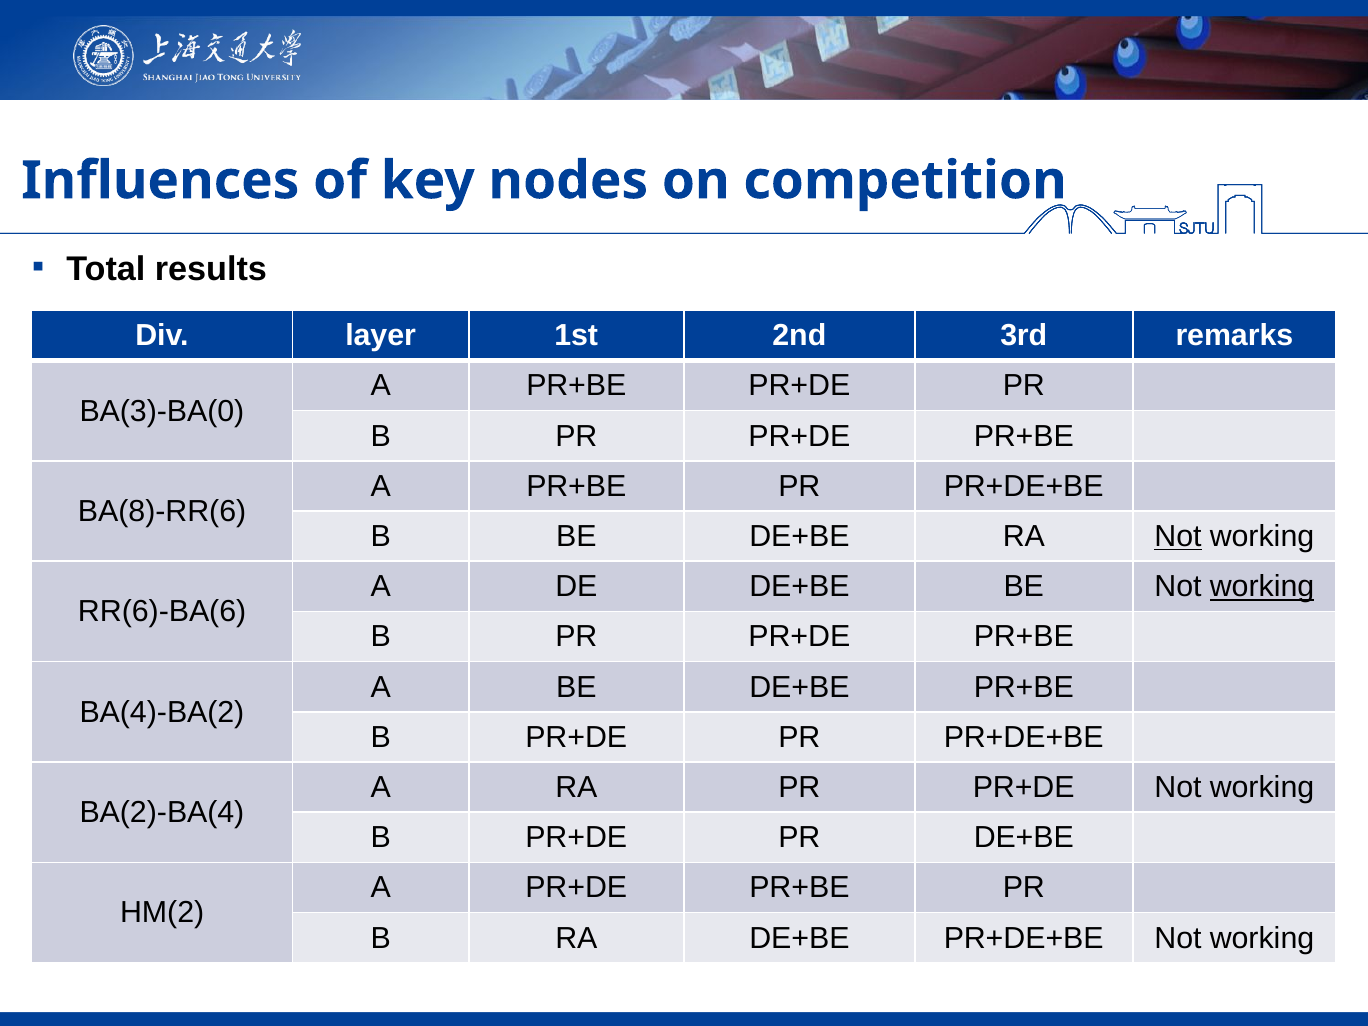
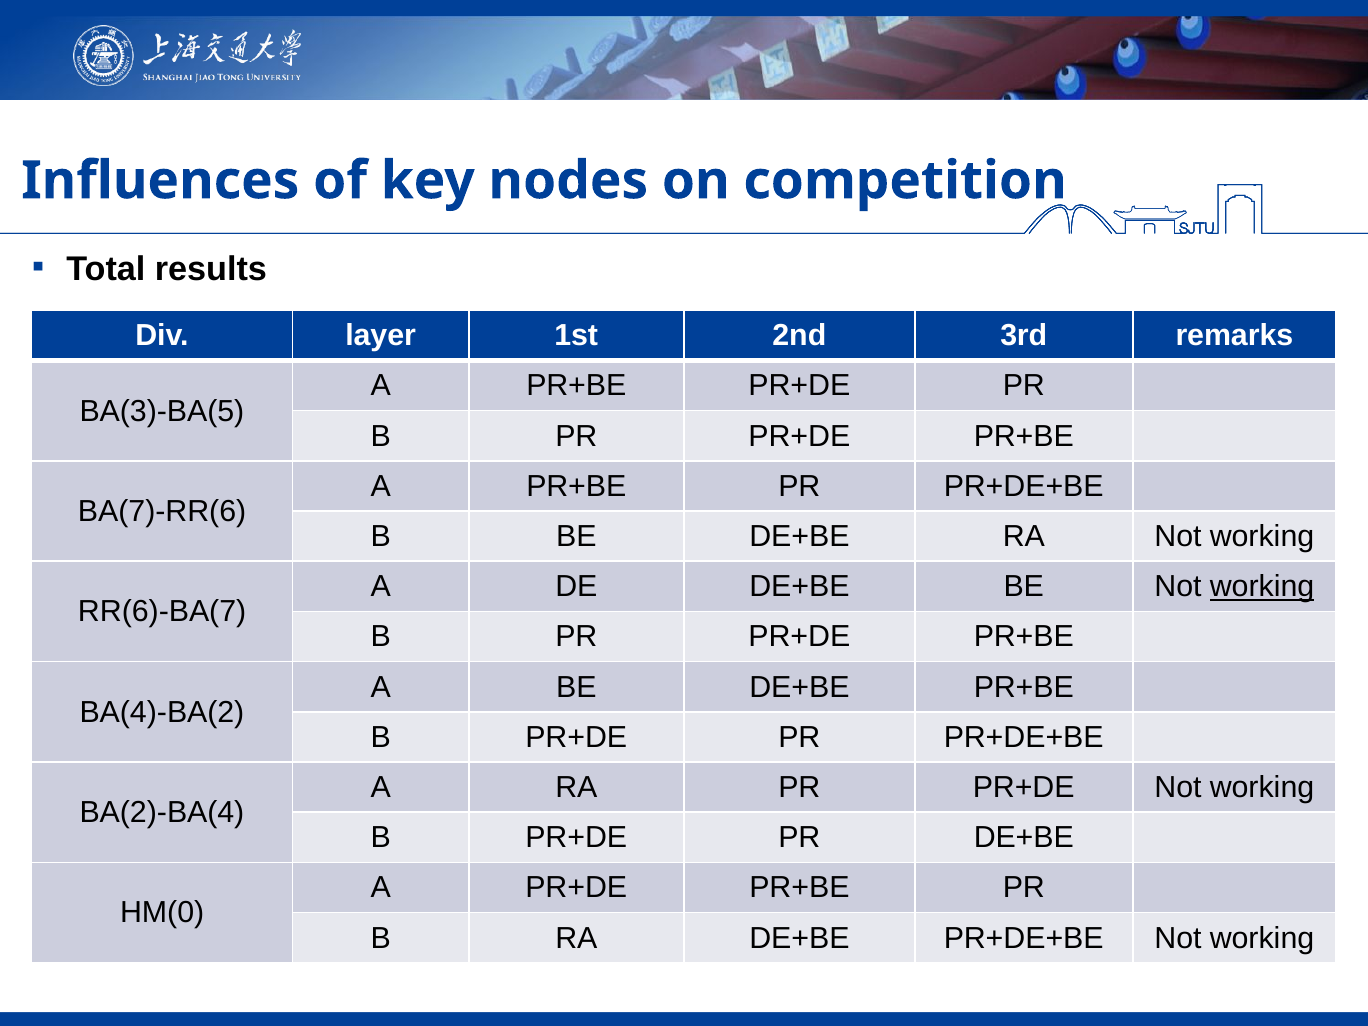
BA(3)-BA(0: BA(3)-BA(0 -> BA(3)-BA(5
BA(8)-RR(6: BA(8)-RR(6 -> BA(7)-RR(6
Not at (1178, 536) underline: present -> none
RR(6)-BA(6: RR(6)-BA(6 -> RR(6)-BA(7
HM(2: HM(2 -> HM(0
